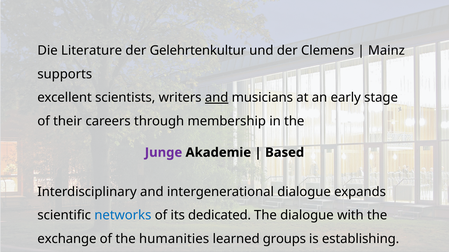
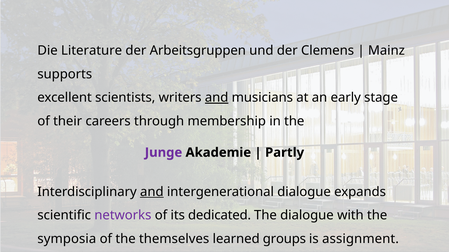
Gelehrtenkultur: Gelehrtenkultur -> Arbeitsgruppen
Based: Based -> Partly
and at (152, 192) underline: none -> present
networks colour: blue -> purple
exchange: exchange -> symposia
humanities: humanities -> themselves
establishing: establishing -> assignment
